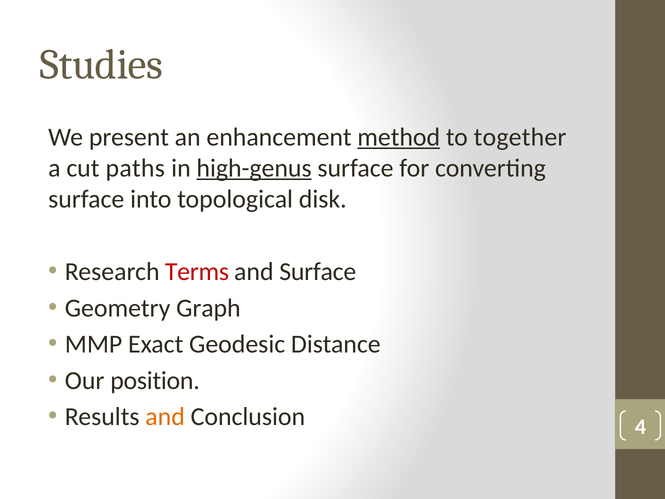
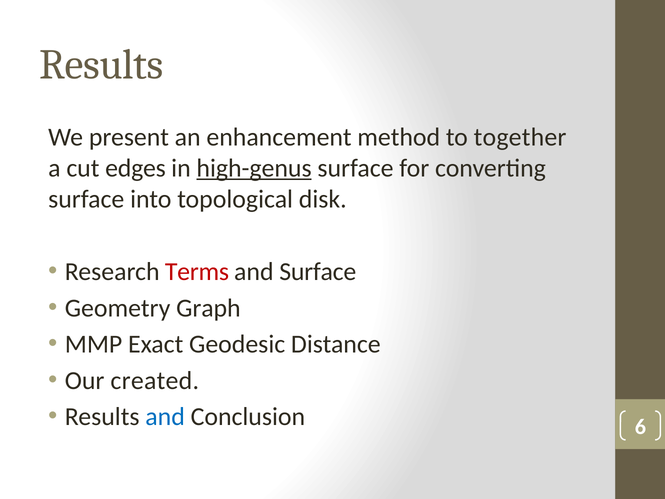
Studies at (101, 64): Studies -> Results
method underline: present -> none
paths: paths -> edges
position: position -> created
and at (165, 417) colour: orange -> blue
4: 4 -> 6
